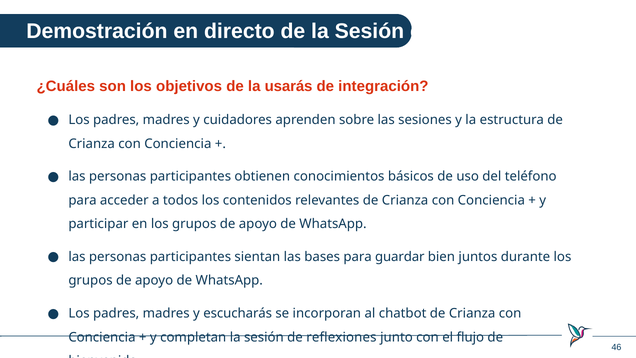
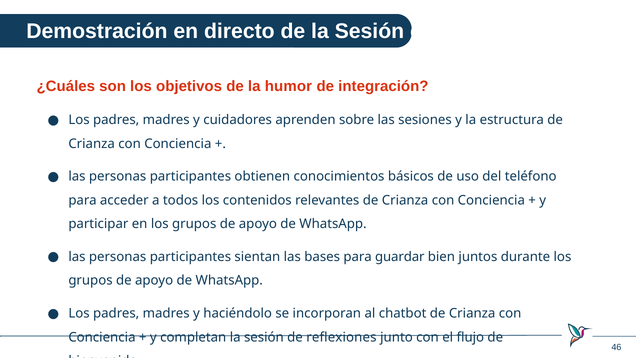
usarás: usarás -> humor
escucharás: escucharás -> haciéndolo
